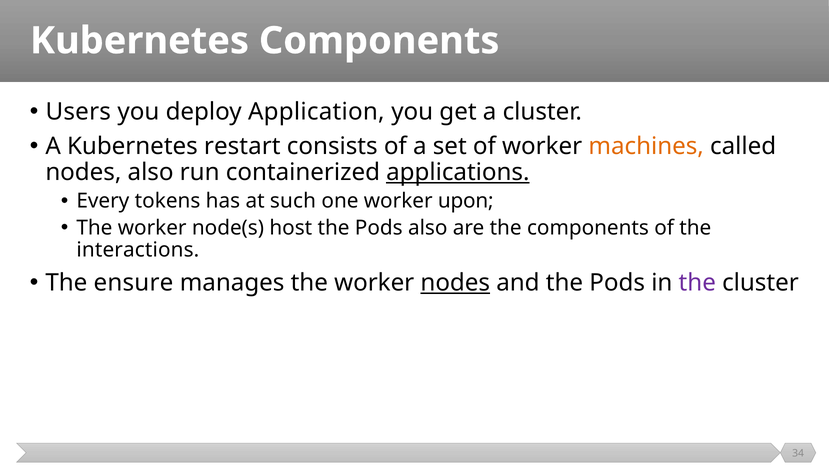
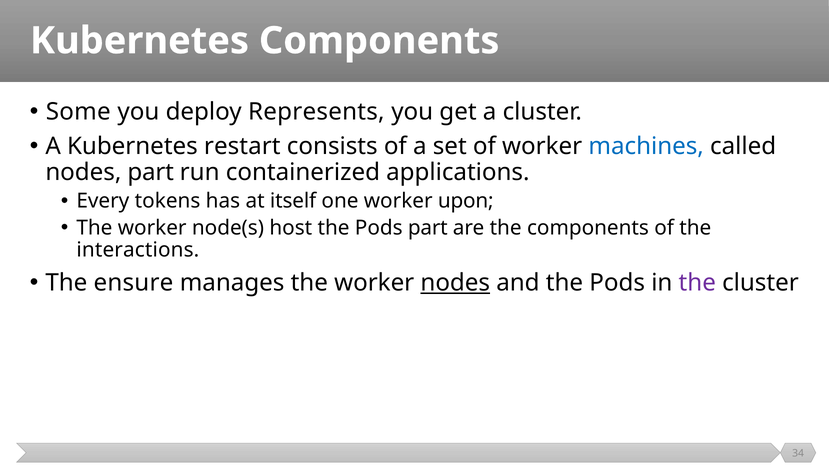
Users: Users -> Some
Application: Application -> Represents
machines colour: orange -> blue
nodes also: also -> part
applications underline: present -> none
such: such -> itself
Pods also: also -> part
